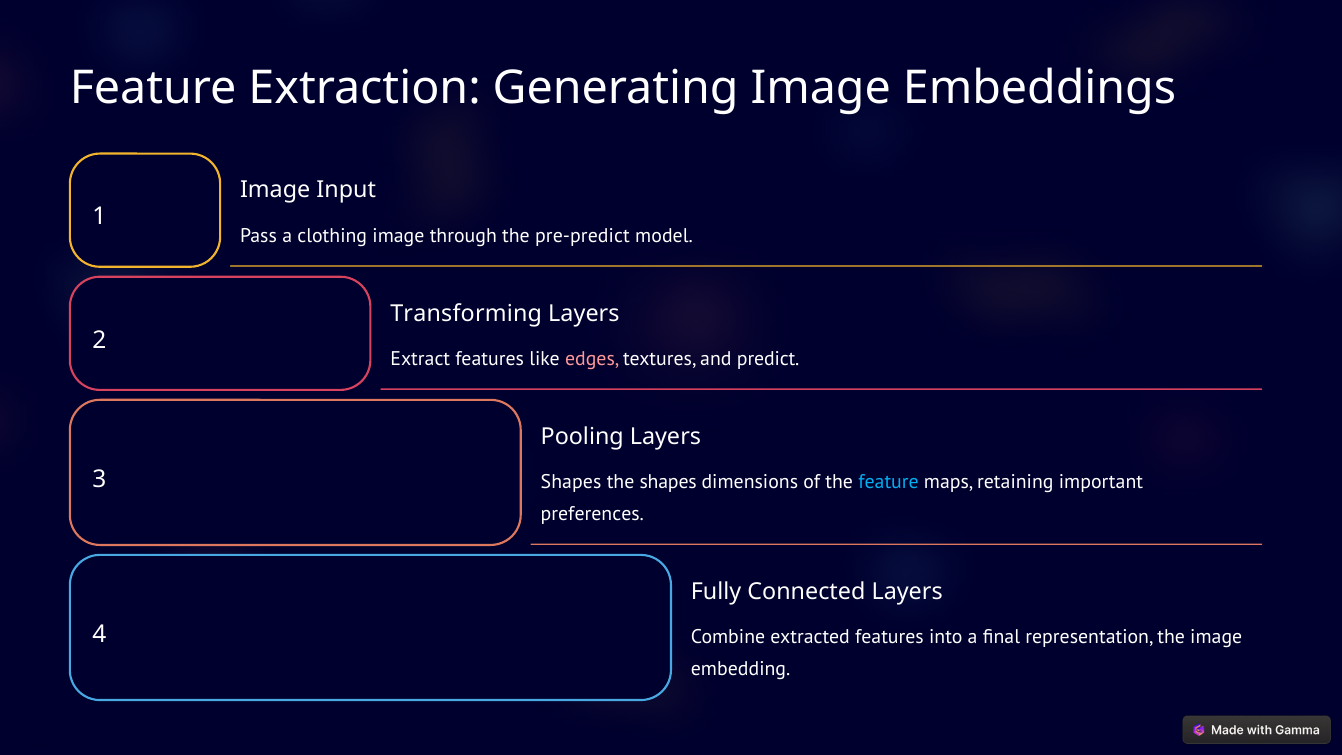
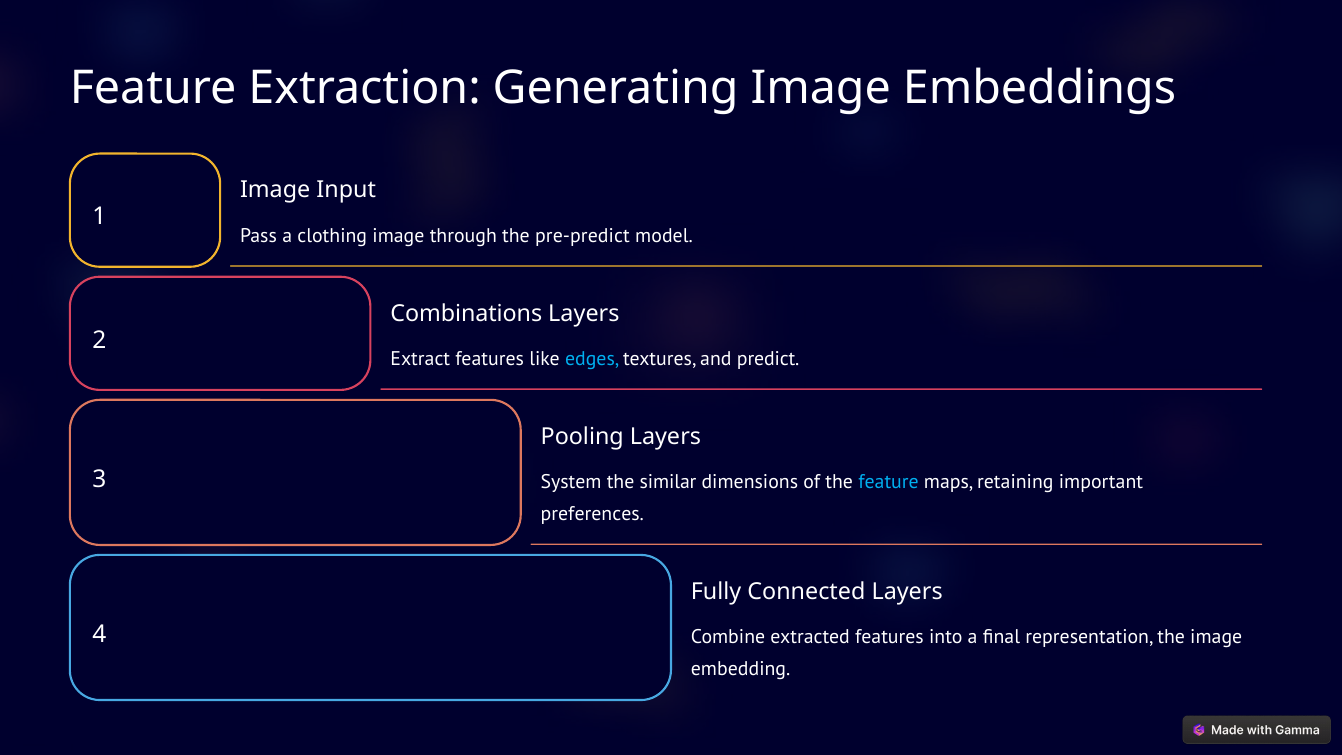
Transforming: Transforming -> Combinations
edges colour: pink -> light blue
Shapes at (571, 482): Shapes -> System
the shapes: shapes -> similar
